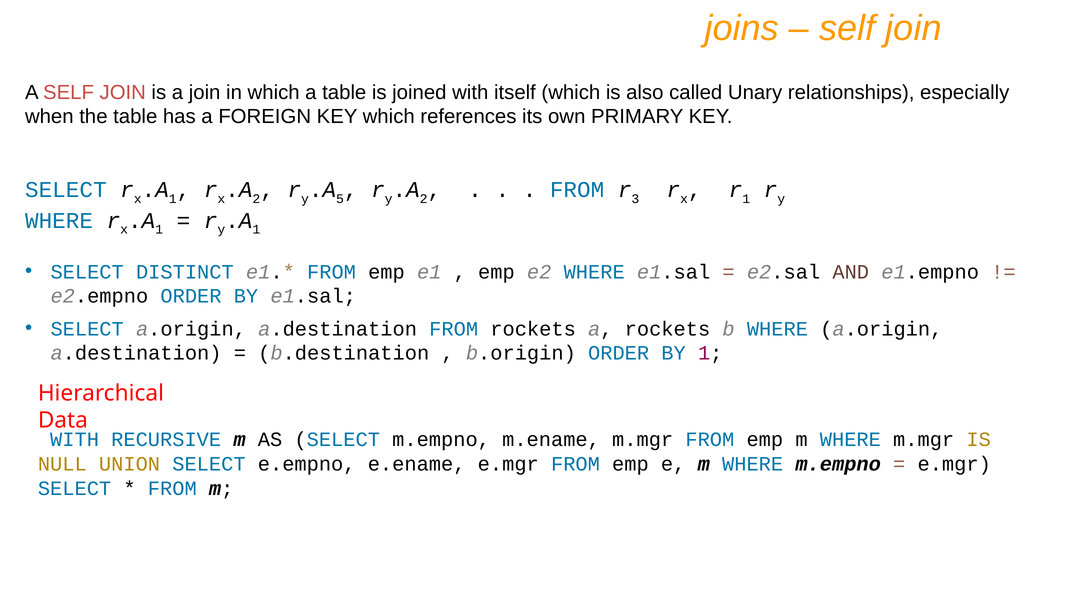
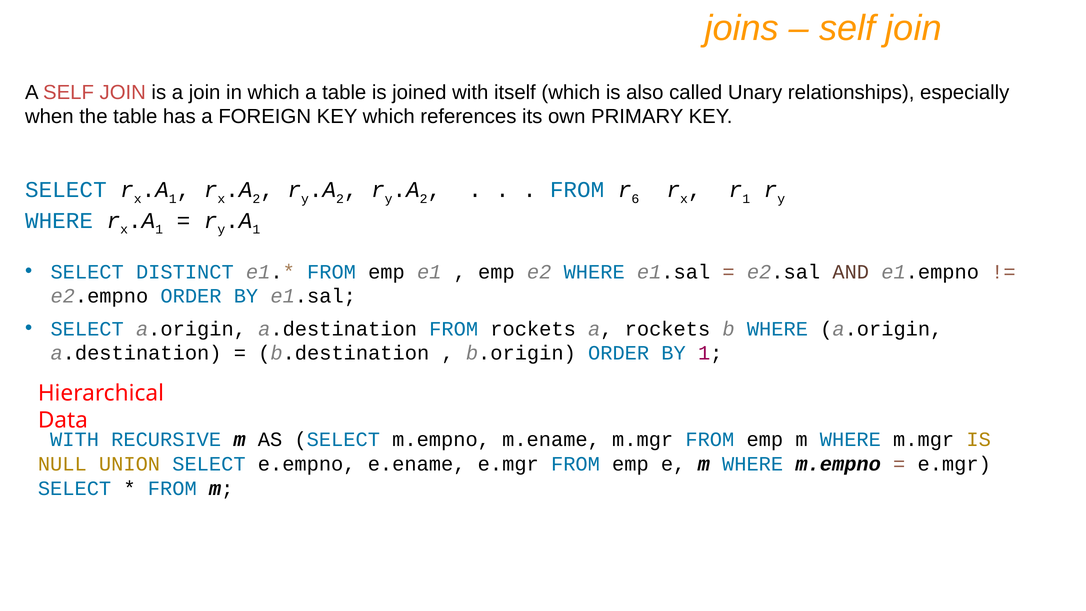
5 at (340, 199): 5 -> 2
3: 3 -> 6
